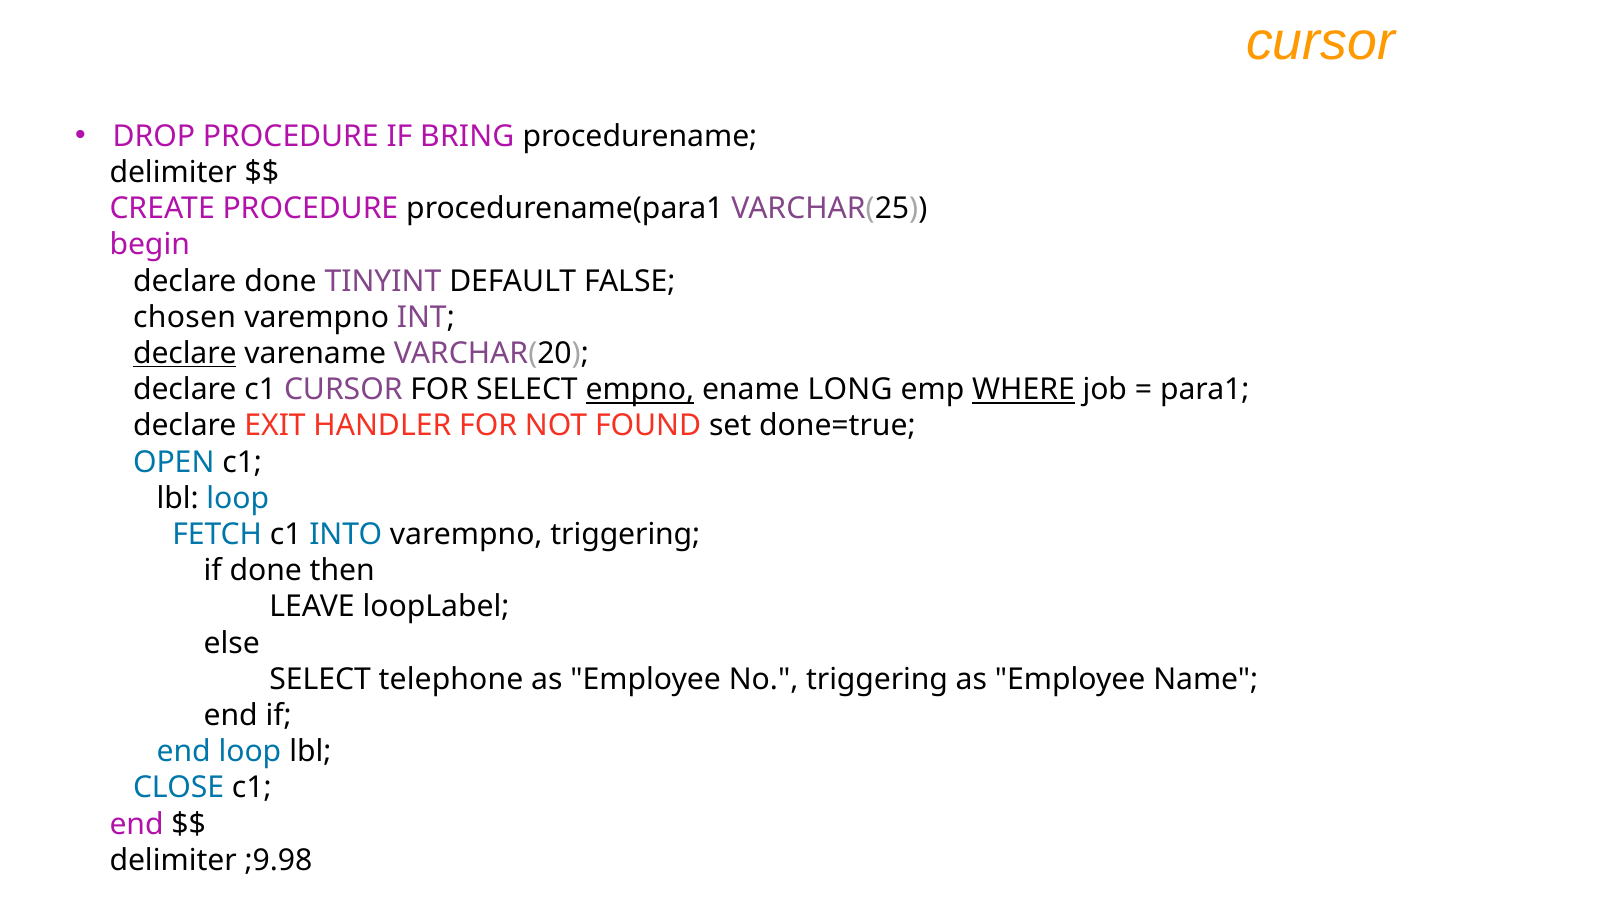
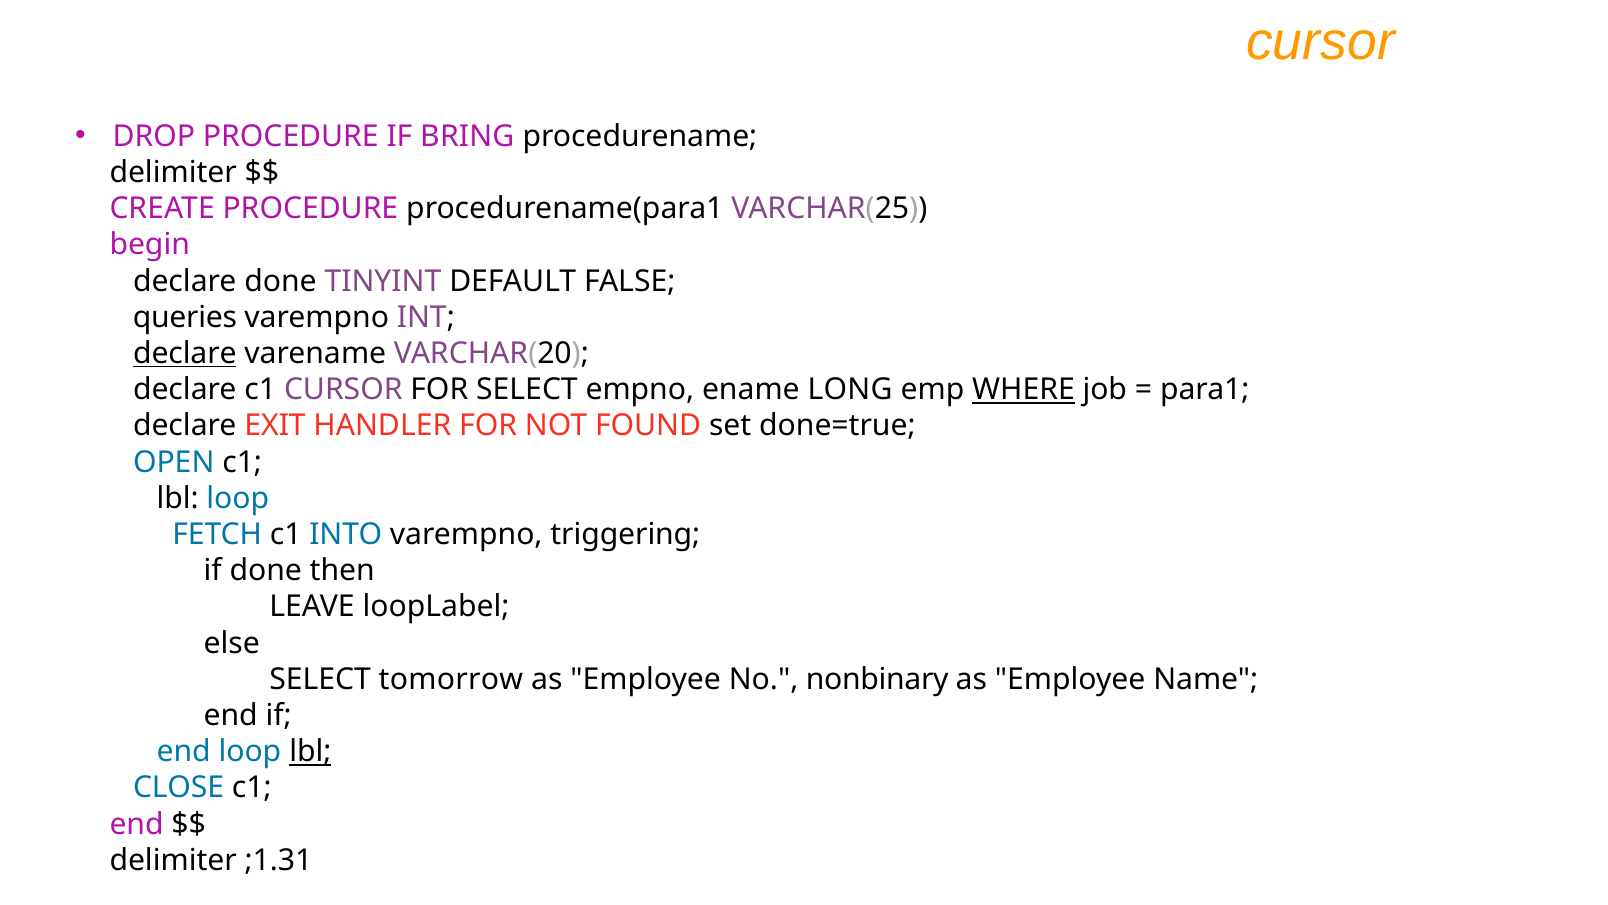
chosen: chosen -> queries
empno underline: present -> none
telephone: telephone -> tomorrow
No triggering: triggering -> nonbinary
lbl at (310, 751) underline: none -> present
;9.98: ;9.98 -> ;1.31
